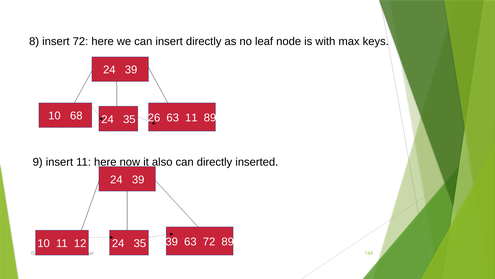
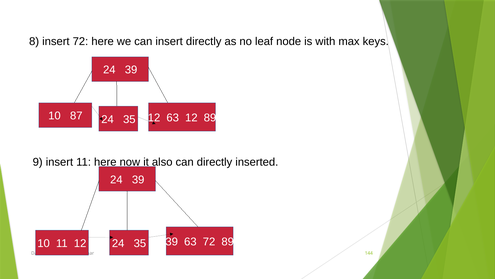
68: 68 -> 87
35 26: 26 -> 12
63 11: 11 -> 12
